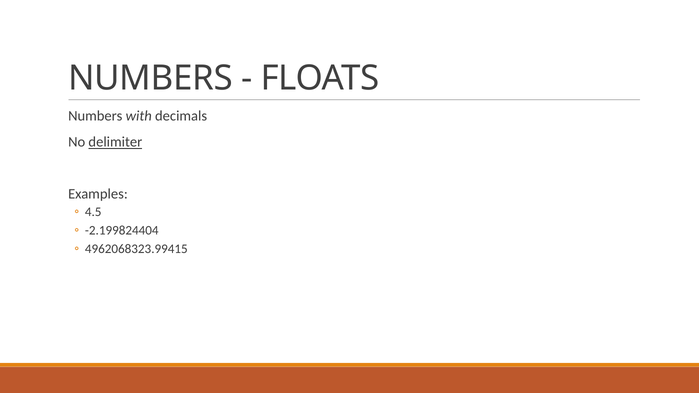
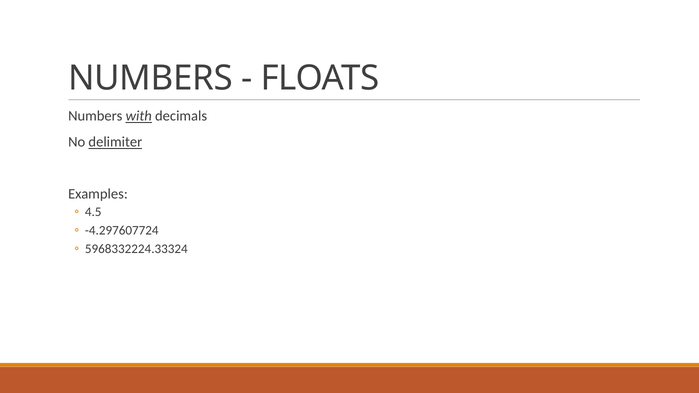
with underline: none -> present
-2.199824404: -2.199824404 -> -4.297607724
4962068323.99415: 4962068323.99415 -> 5968332224.33324
